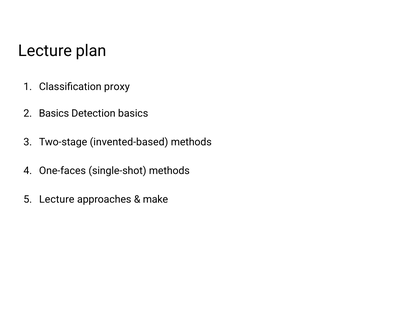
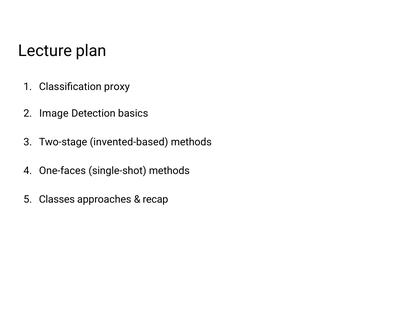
Basics at (54, 114): Basics -> Image
Lecture at (57, 200): Lecture -> Classes
make: make -> recap
